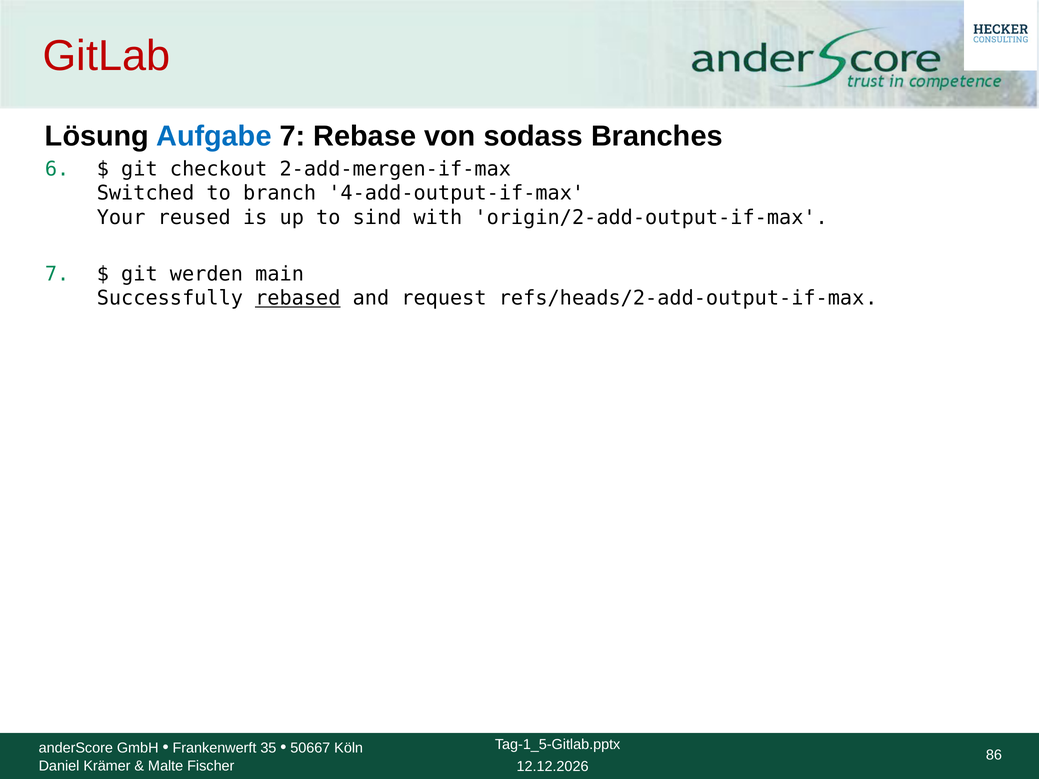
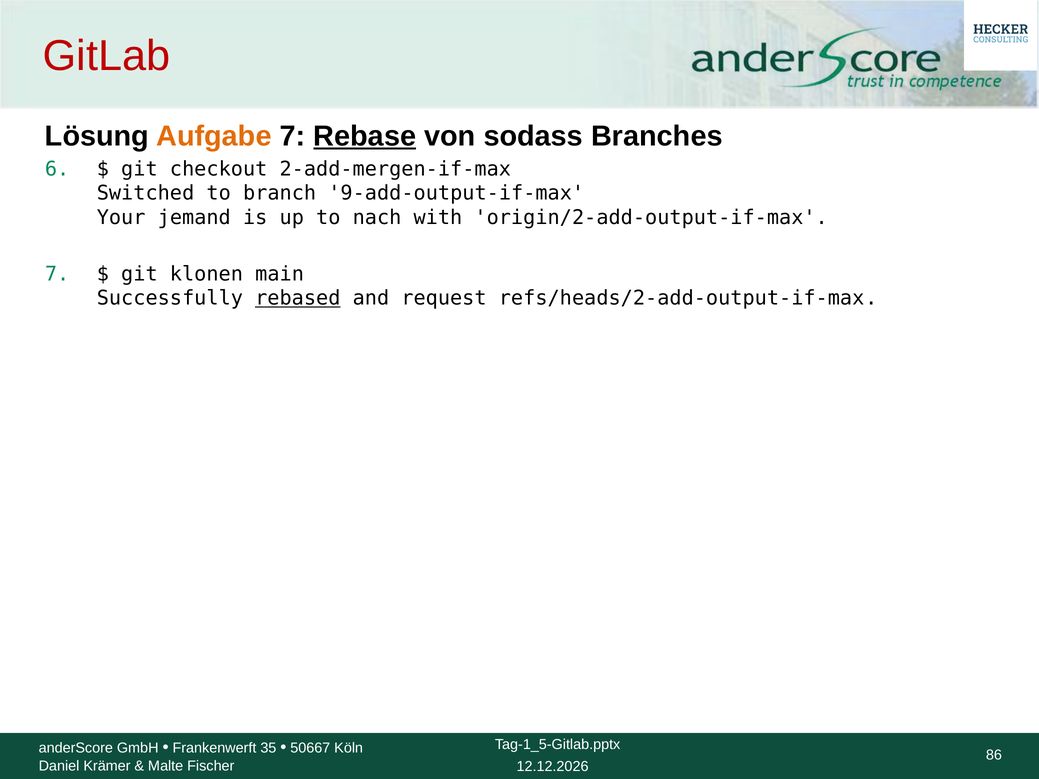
Aufgabe colour: blue -> orange
Rebase underline: none -> present
4-add-output-if-max: 4-add-output-if-max -> 9-add-output-if-max
reused: reused -> jemand
sind: sind -> nach
werden: werden -> klonen
